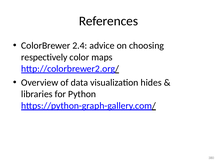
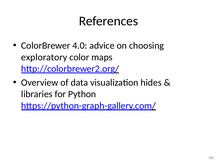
2.4: 2.4 -> 4.0
respectively: respectively -> exploratory
